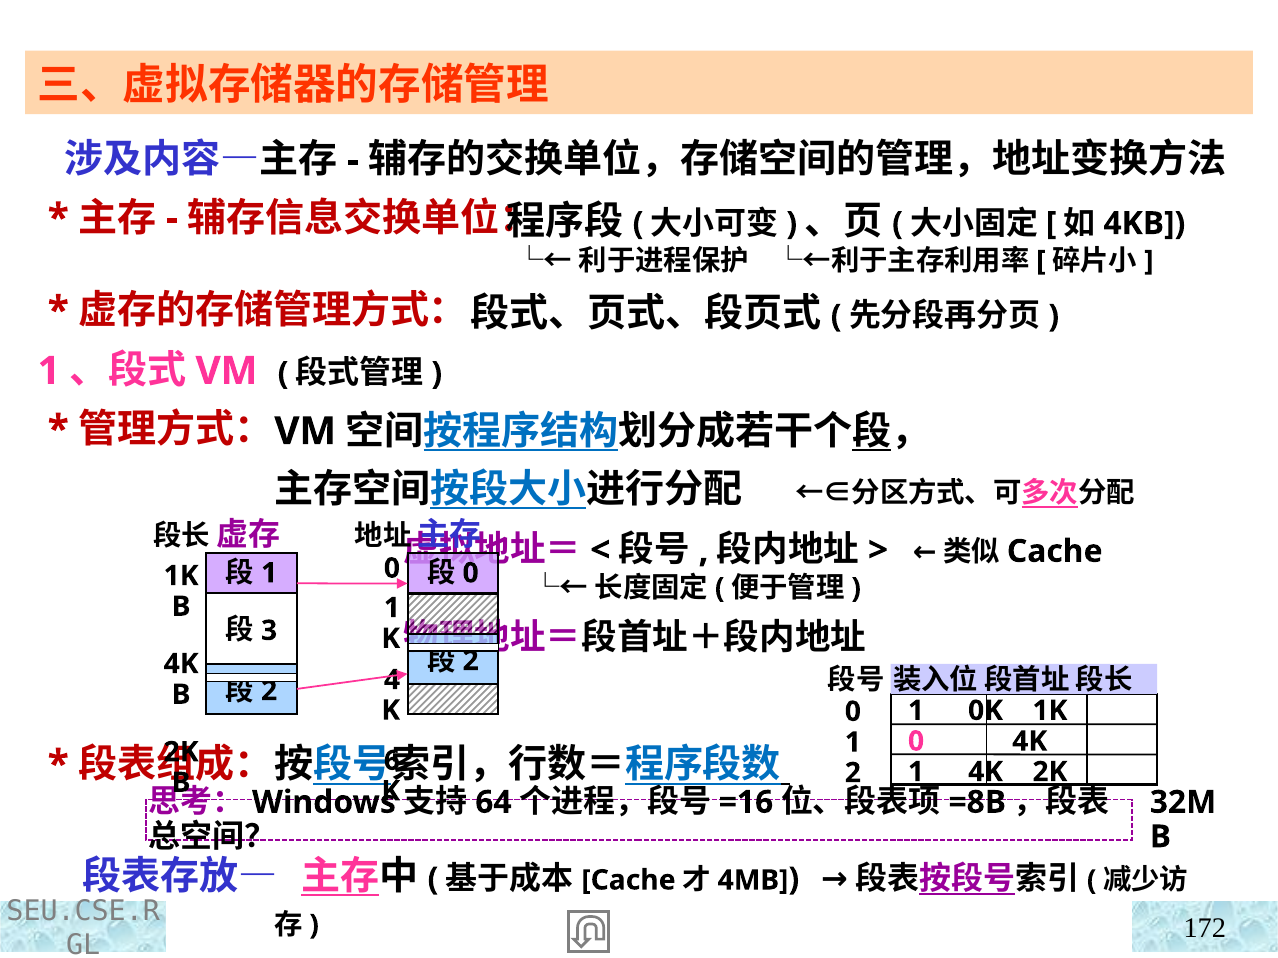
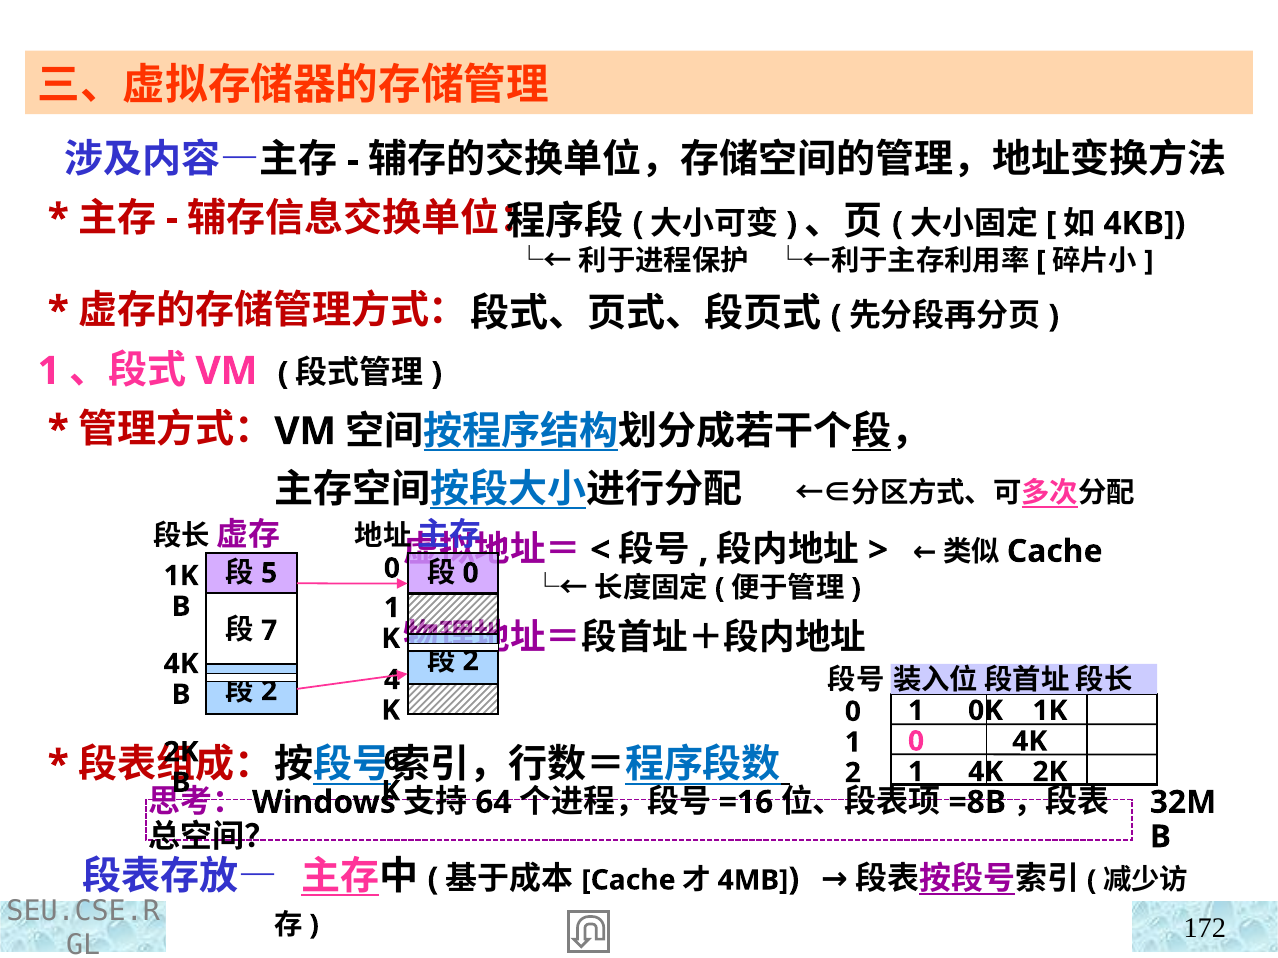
1 at (269, 573): 1 -> 5
3: 3 -> 7
